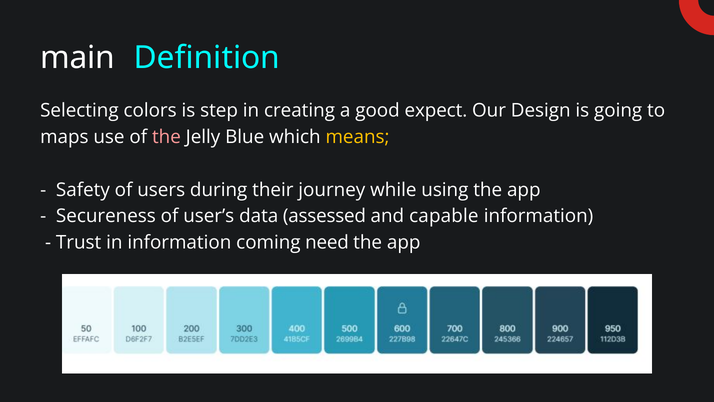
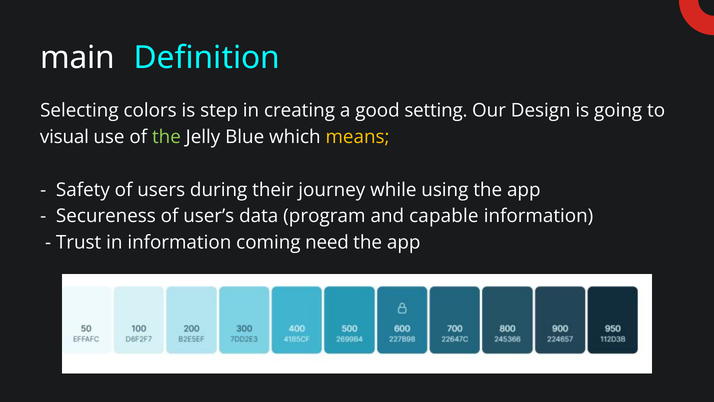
expect: expect -> setting
maps: maps -> visual
the at (166, 137) colour: pink -> light green
assessed: assessed -> program
